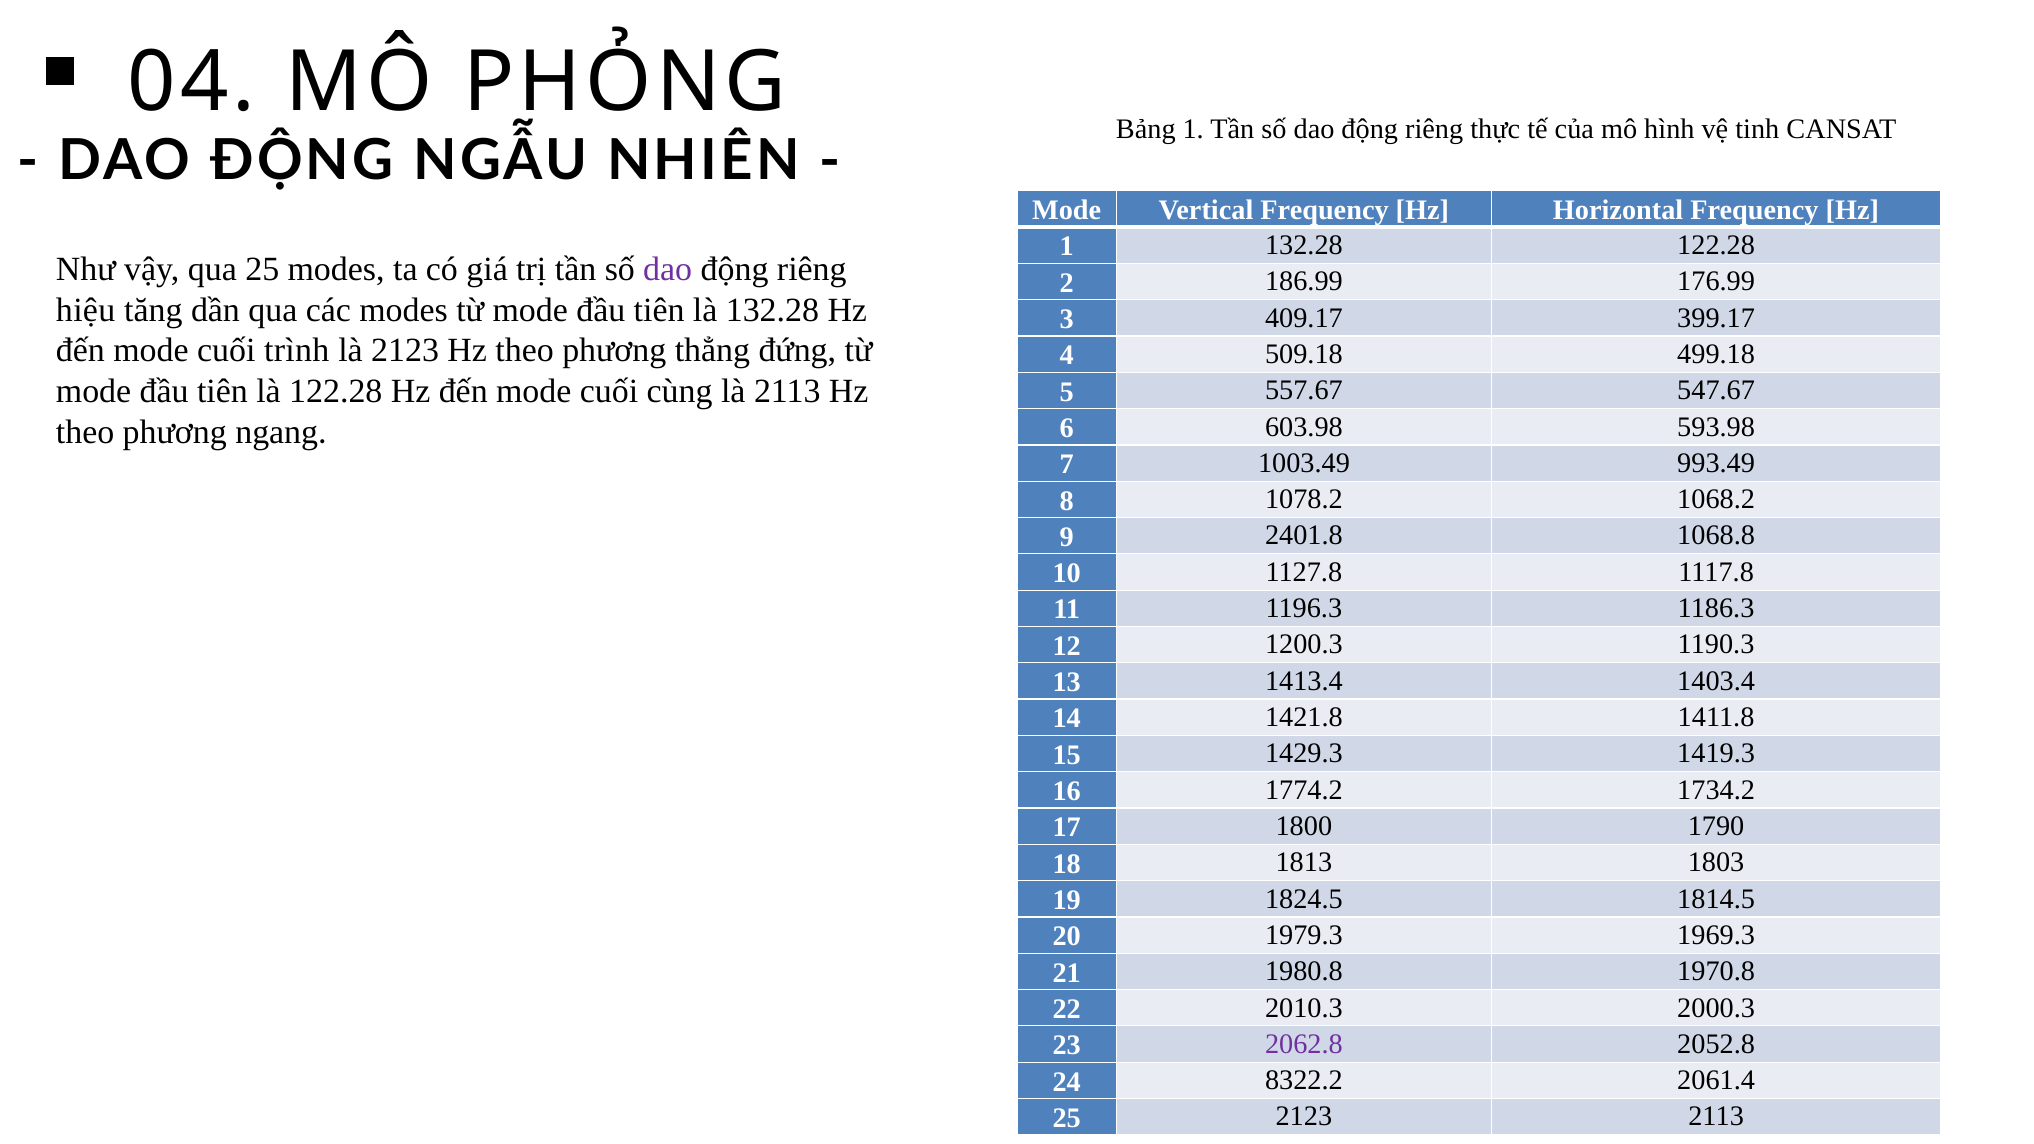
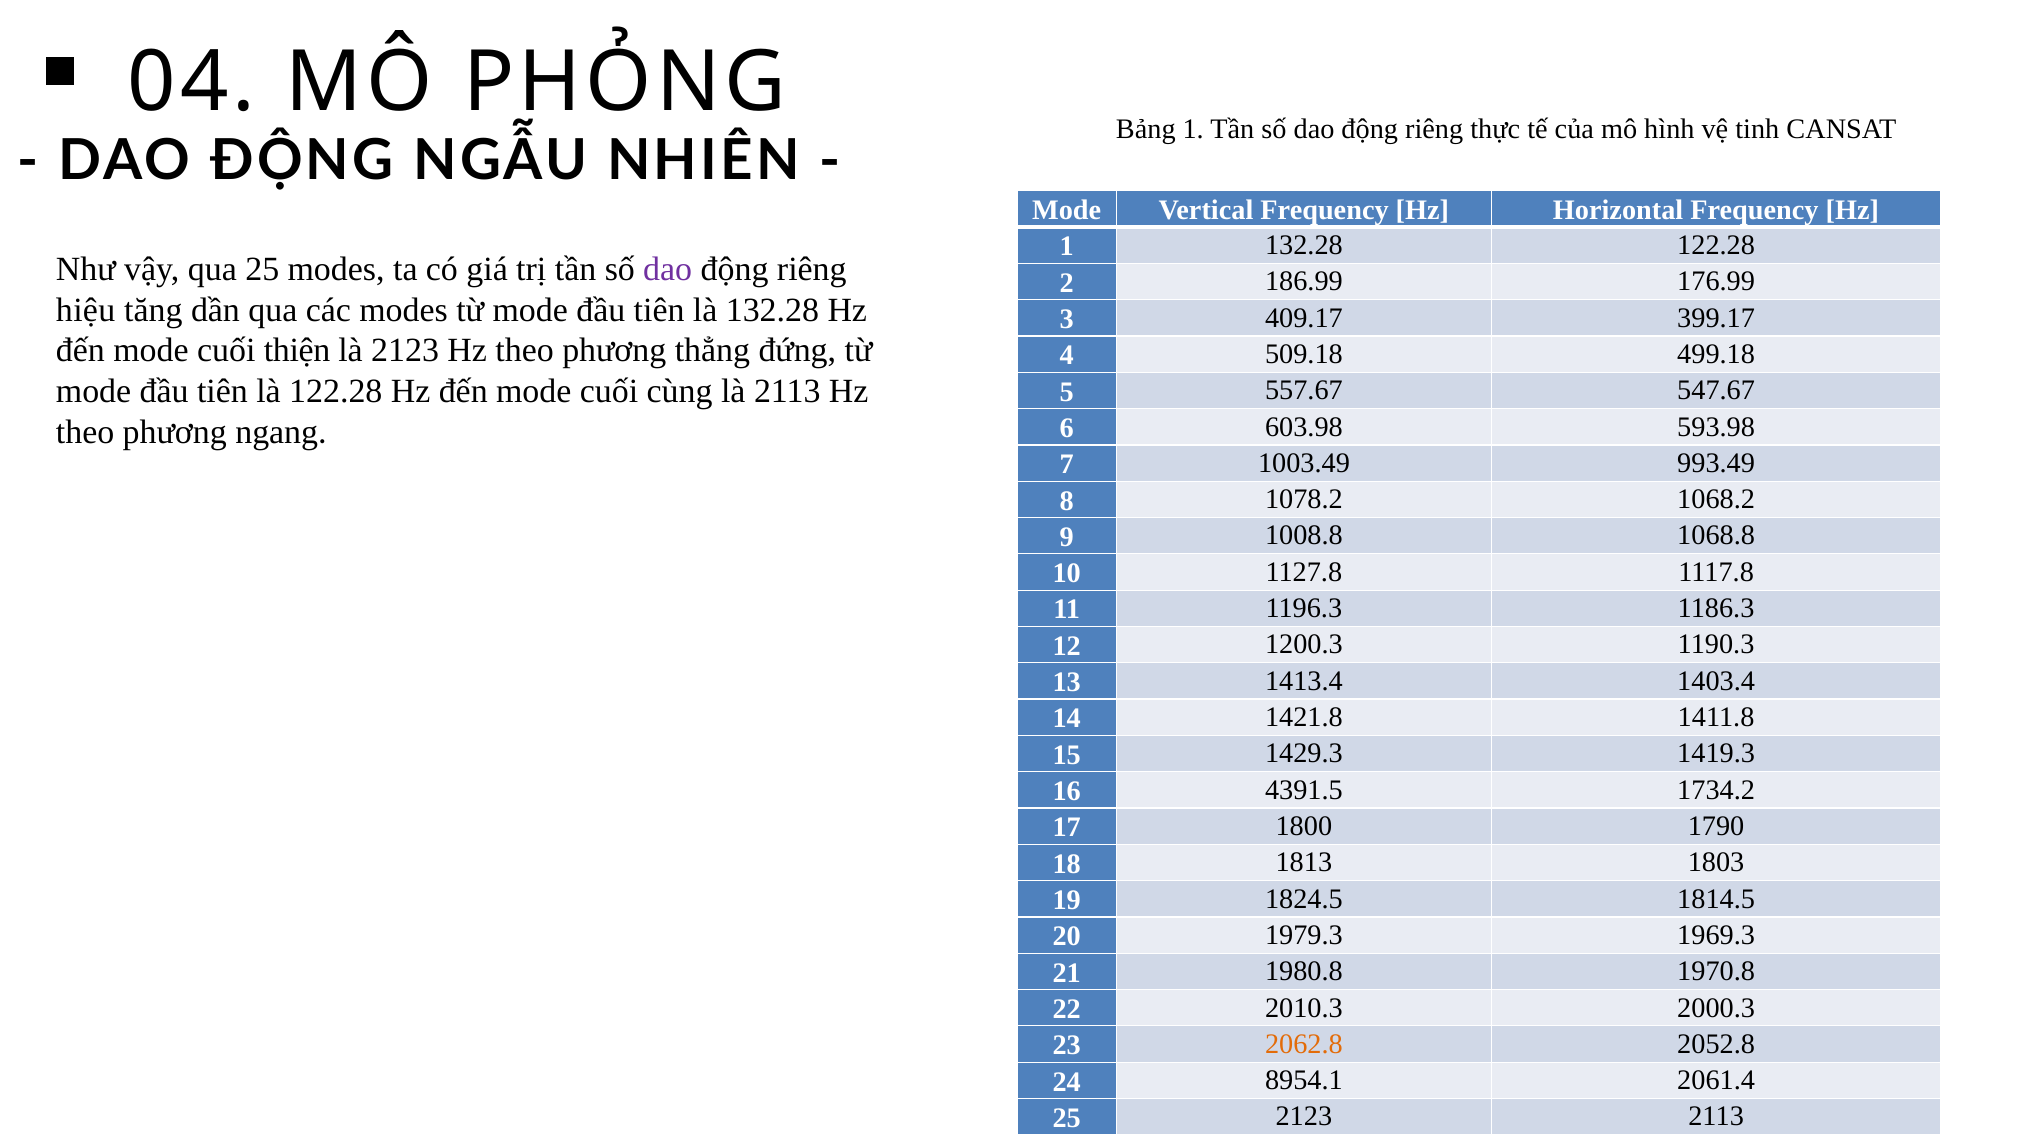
trình: trình -> thiện
2401.8: 2401.8 -> 1008.8
1774.2: 1774.2 -> 4391.5
2062.8 colour: purple -> orange
8322.2: 8322.2 -> 8954.1
